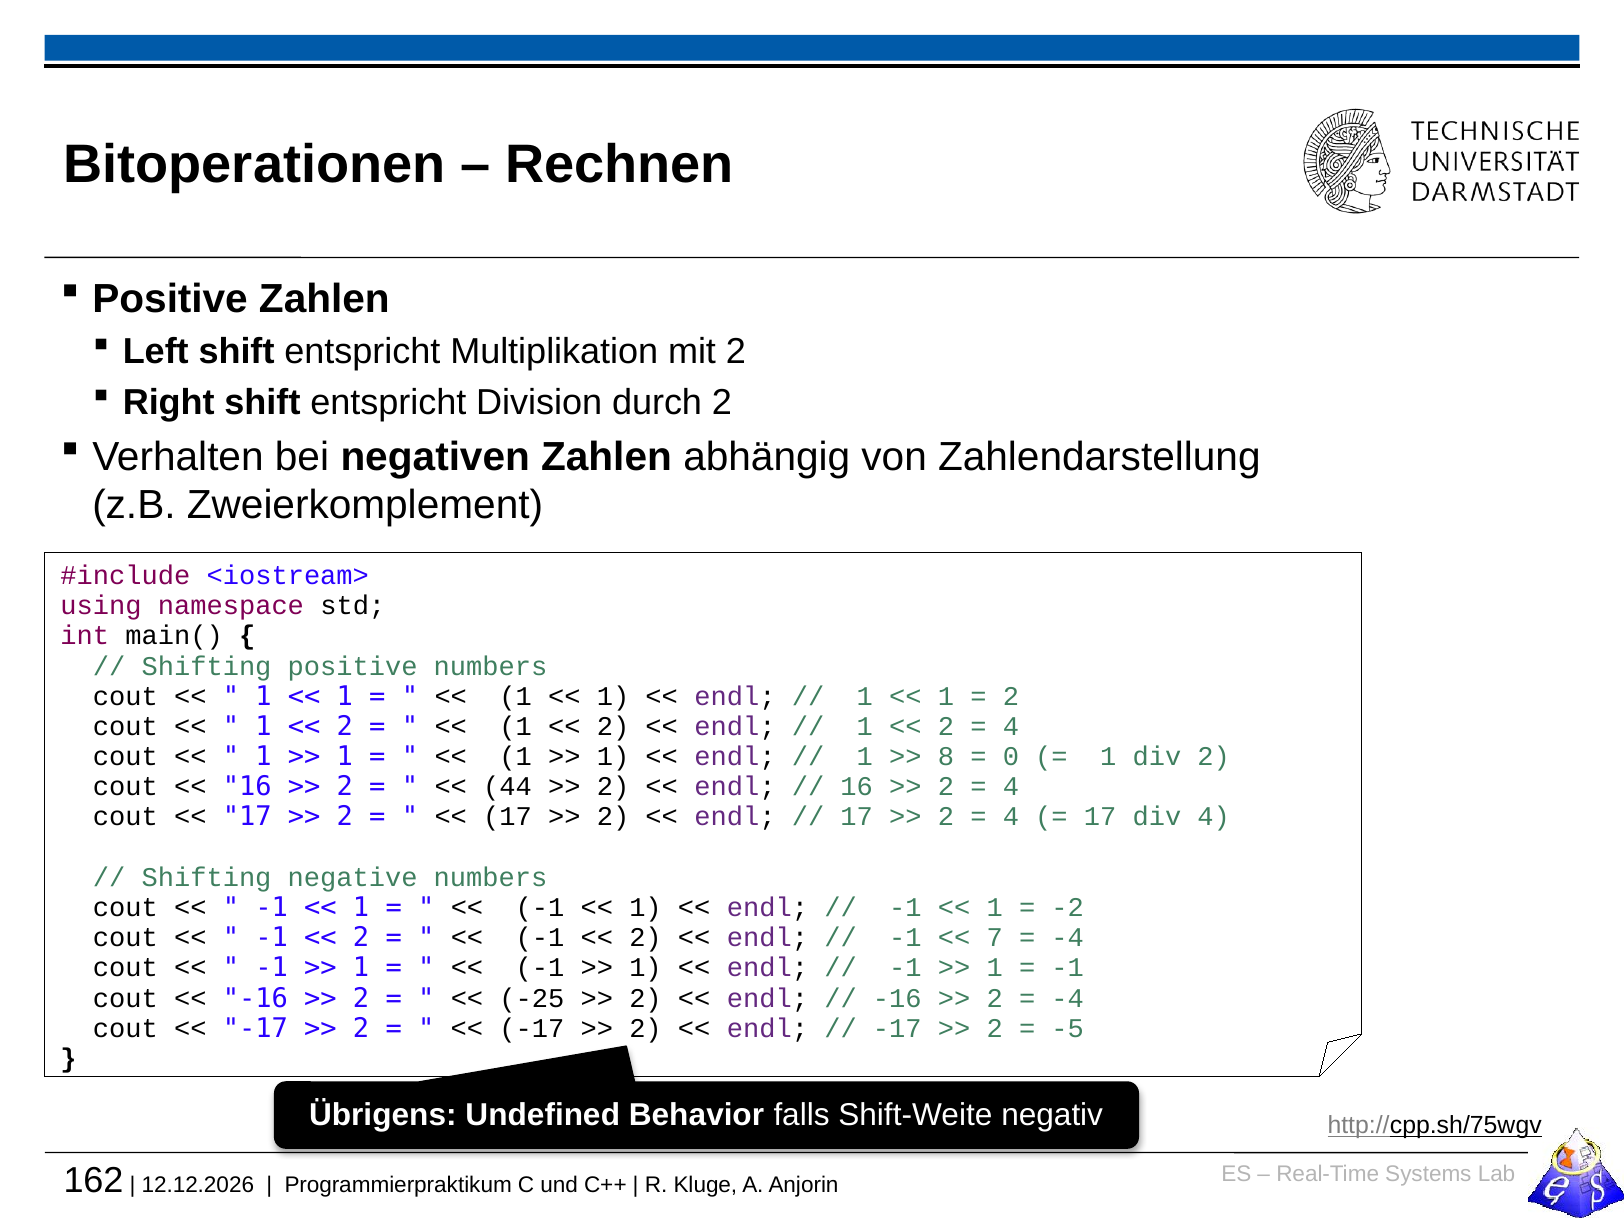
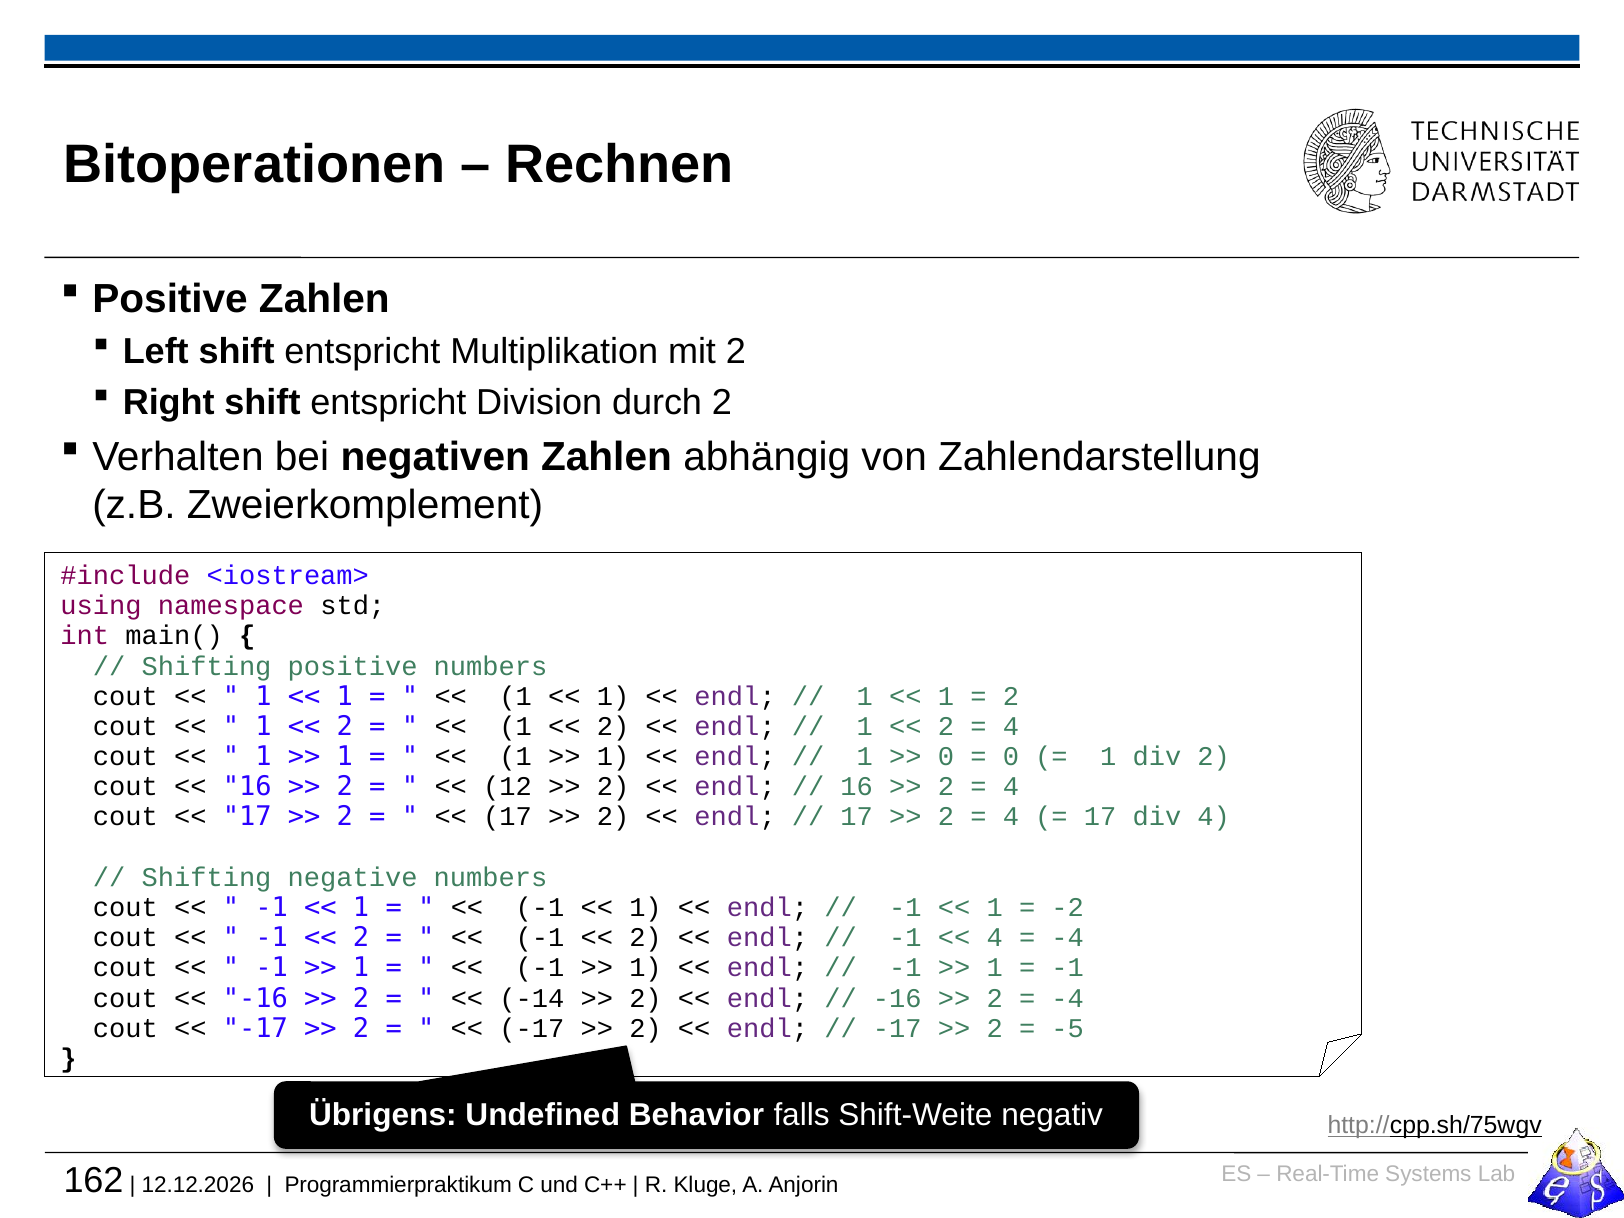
8 at (946, 757): 8 -> 0
44: 44 -> 12
7 at (995, 938): 7 -> 4
-25: -25 -> -14
